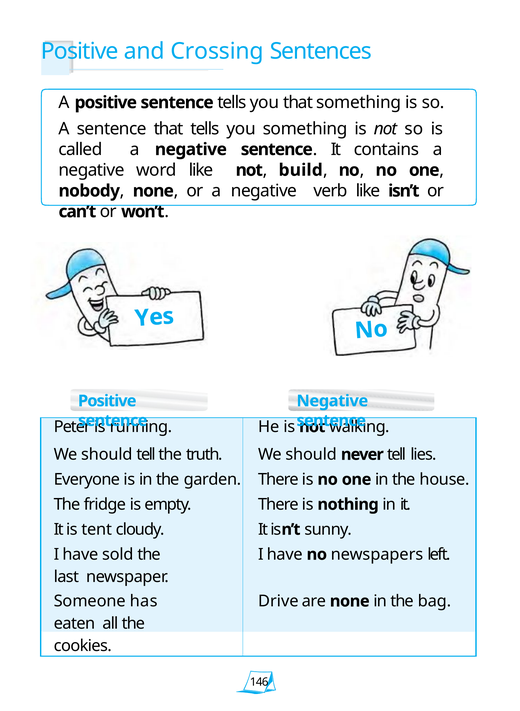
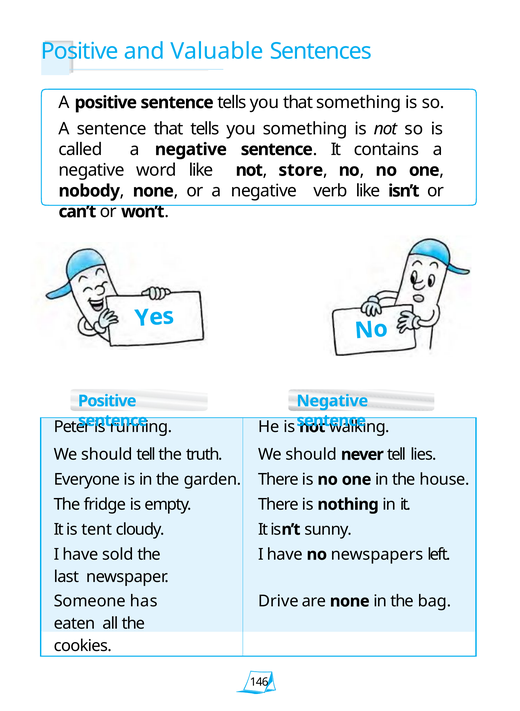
Crossing: Crossing -> Valuable
build: build -> store
